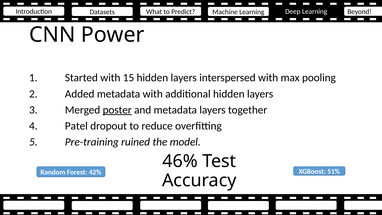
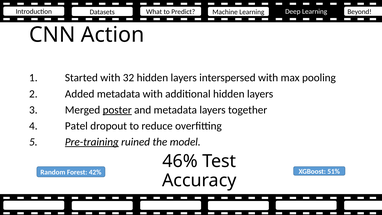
Power: Power -> Action
15: 15 -> 32
Pre-training underline: none -> present
